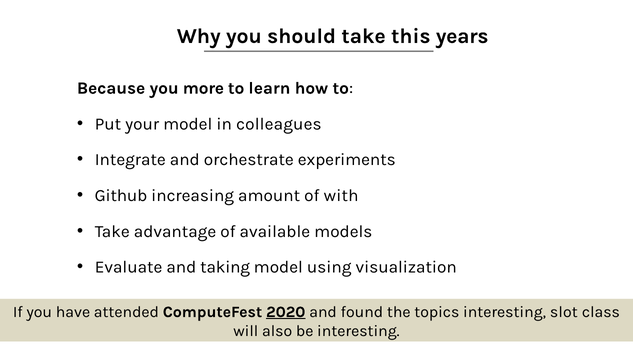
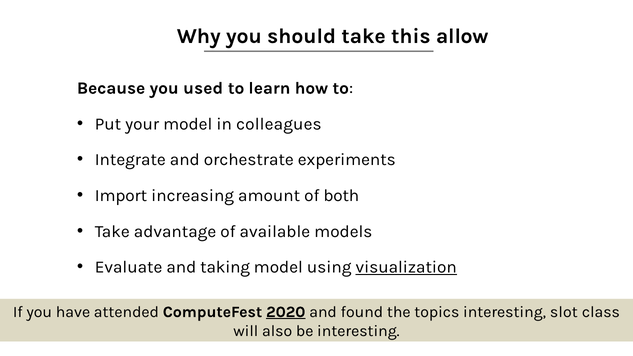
years: years -> allow
more: more -> used
Github: Github -> Import
with: with -> both
visualization underline: none -> present
